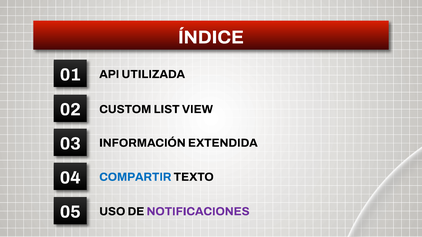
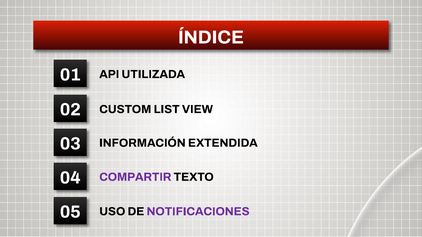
COMPARTIR colour: blue -> purple
